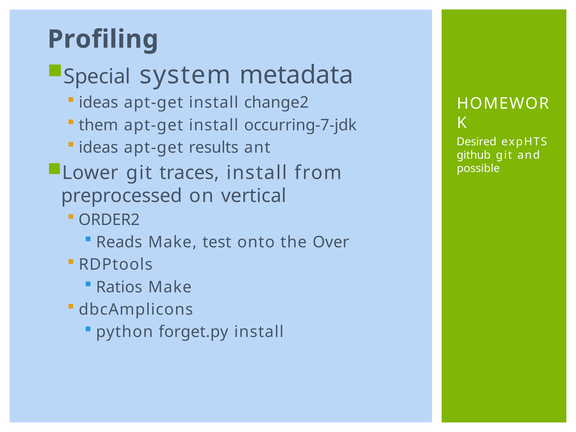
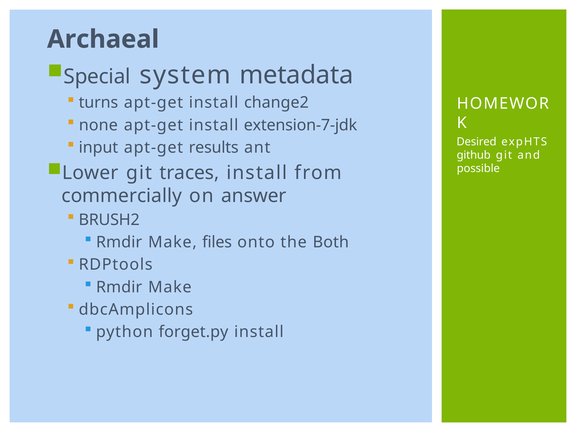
Profiling: Profiling -> Archaeal
ideas at (98, 103): ideas -> turns
them: them -> none
occurring-7-jdk: occurring-7-jdk -> extension-7-jdk
ideas at (98, 148): ideas -> input
preprocessed: preprocessed -> commercially
vertical: vertical -> answer
ORDER2: ORDER2 -> BRUSH2
Reads at (119, 242): Reads -> Rmdir
test: test -> files
Over: Over -> Both
Ratios at (119, 287): Ratios -> Rmdir
